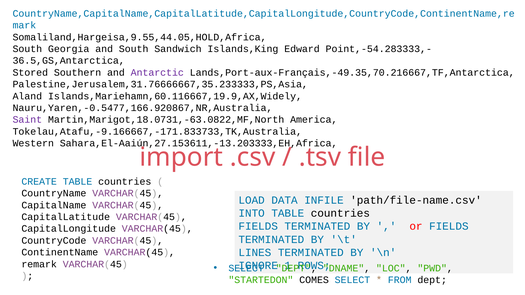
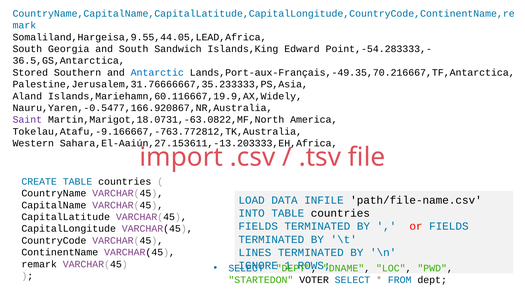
Somaliland,Hargeisa,9.55,44.05,HOLD,Africa: Somaliland,Hargeisa,9.55,44.05,HOLD,Africa -> Somaliland,Hargeisa,9.55,44.05,LEAD,Africa
Antarctic colour: purple -> blue
Tokelau,Atafu,-9.166667,-171.833733,TK,Australia: Tokelau,Atafu,-9.166667,-171.833733,TK,Australia -> Tokelau,Atafu,-9.166667,-763.772812,TK,Australia
COMES: COMES -> VOTER
